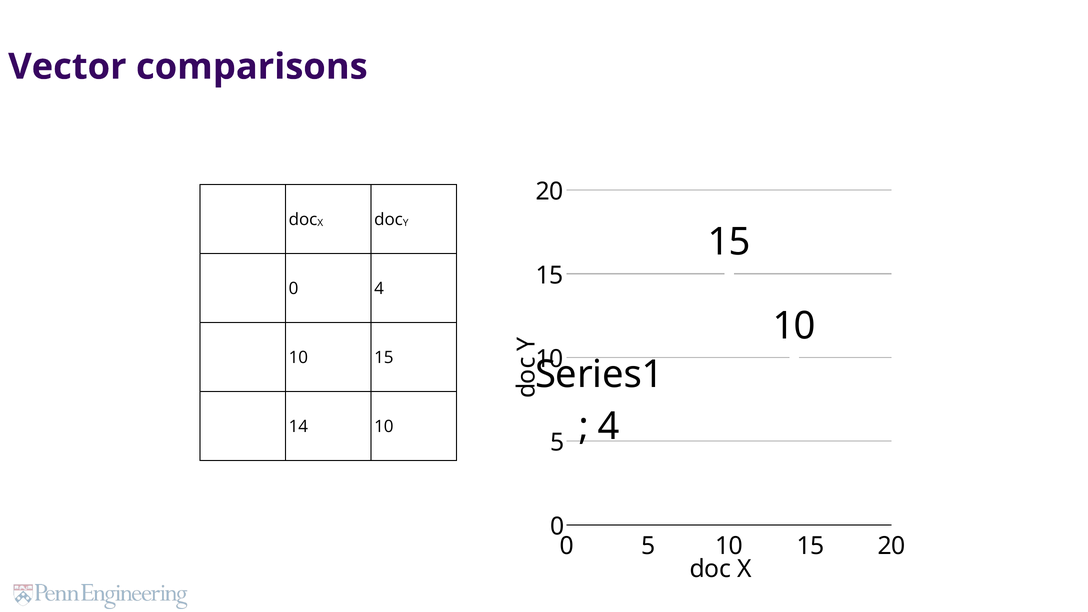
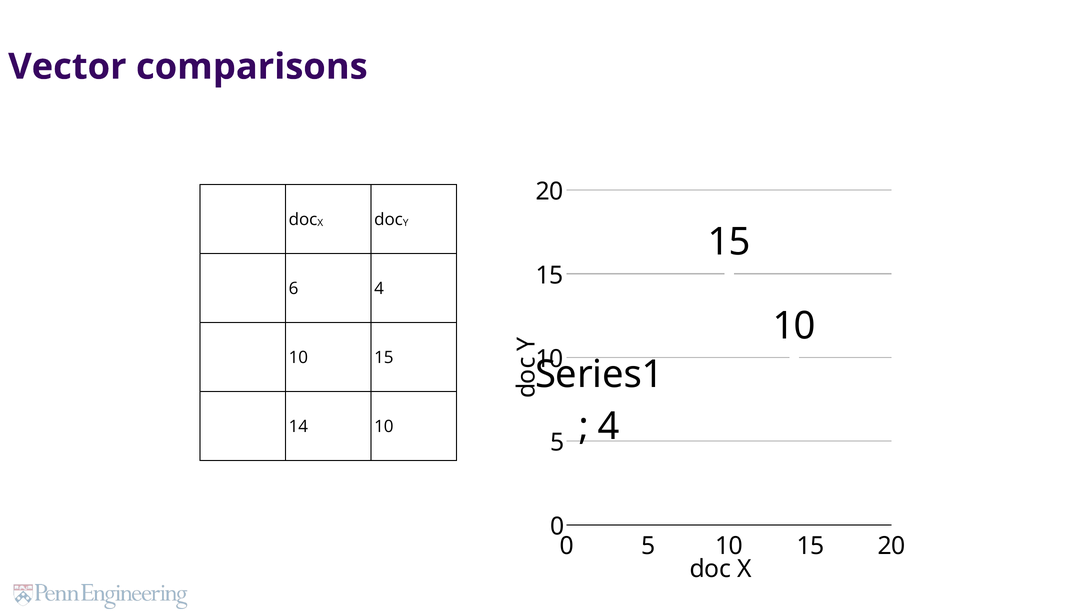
A 0: 0 -> 6
